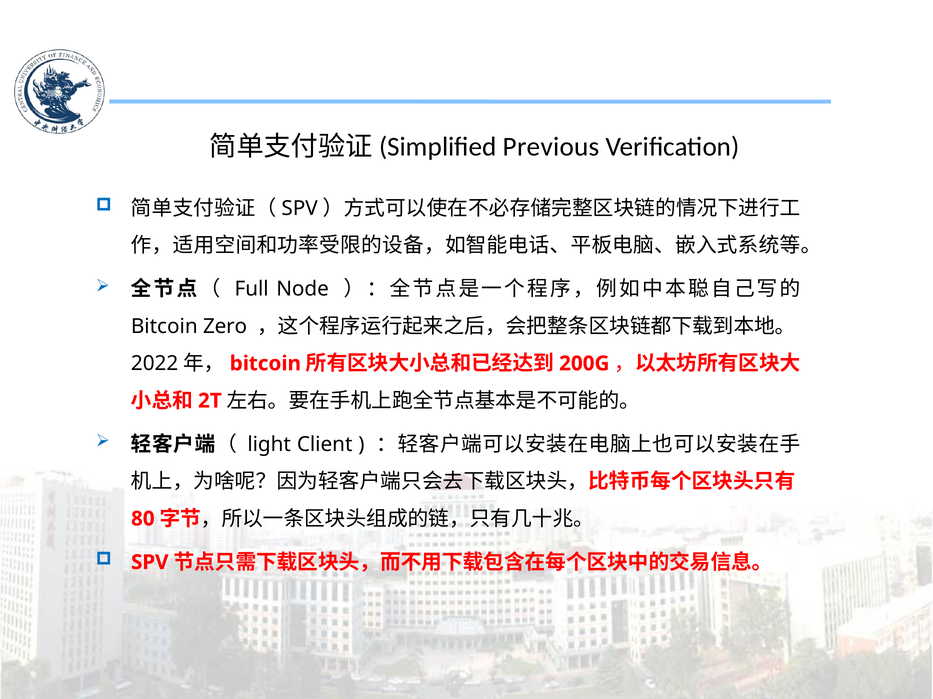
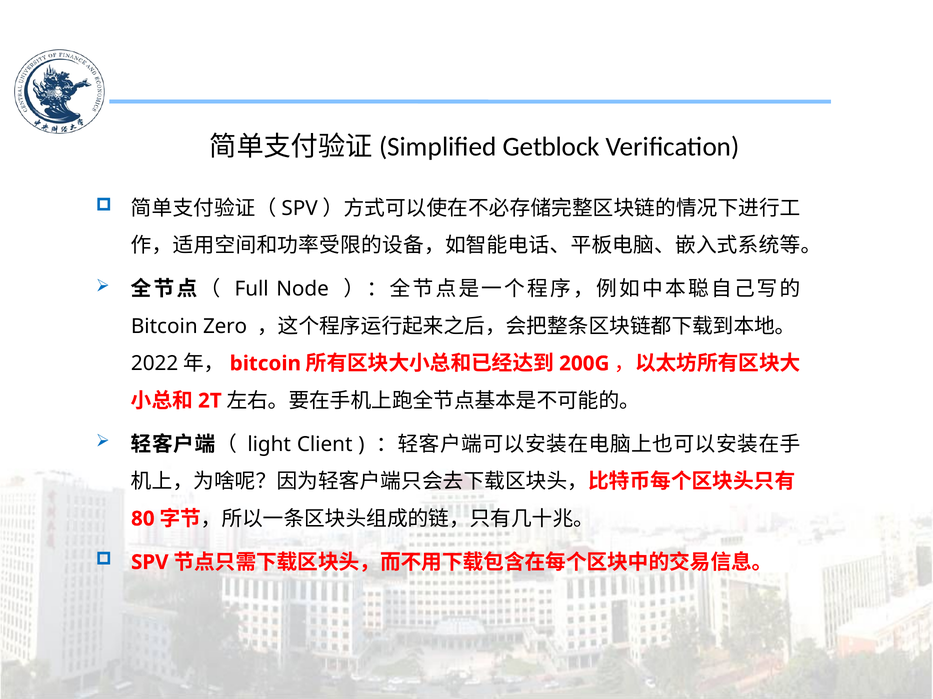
Previous: Previous -> Getblock
